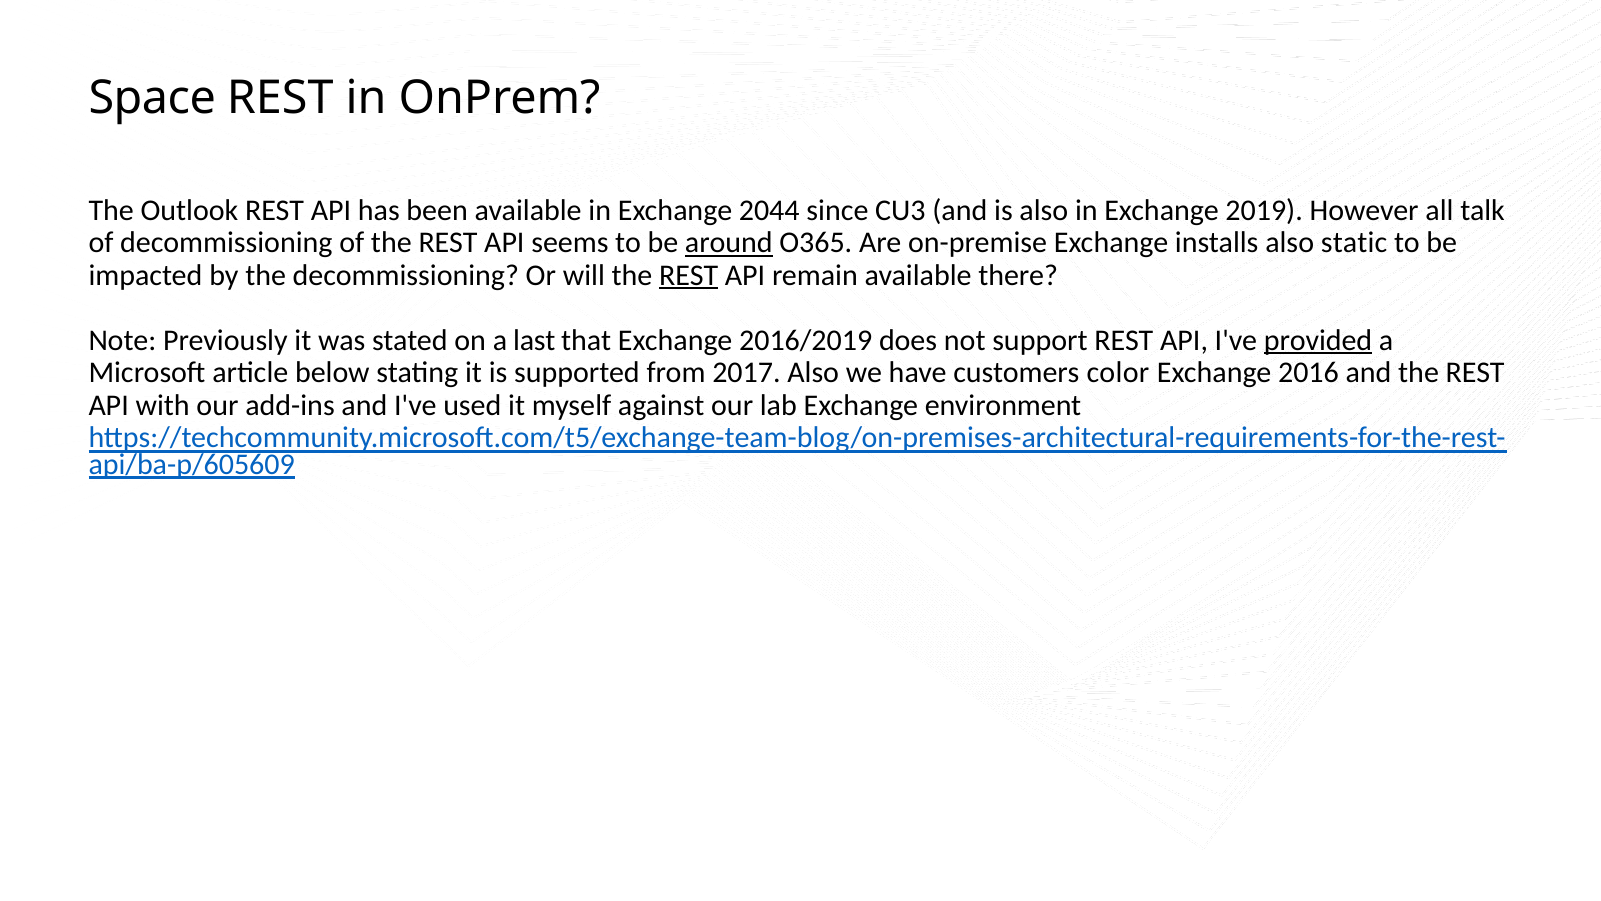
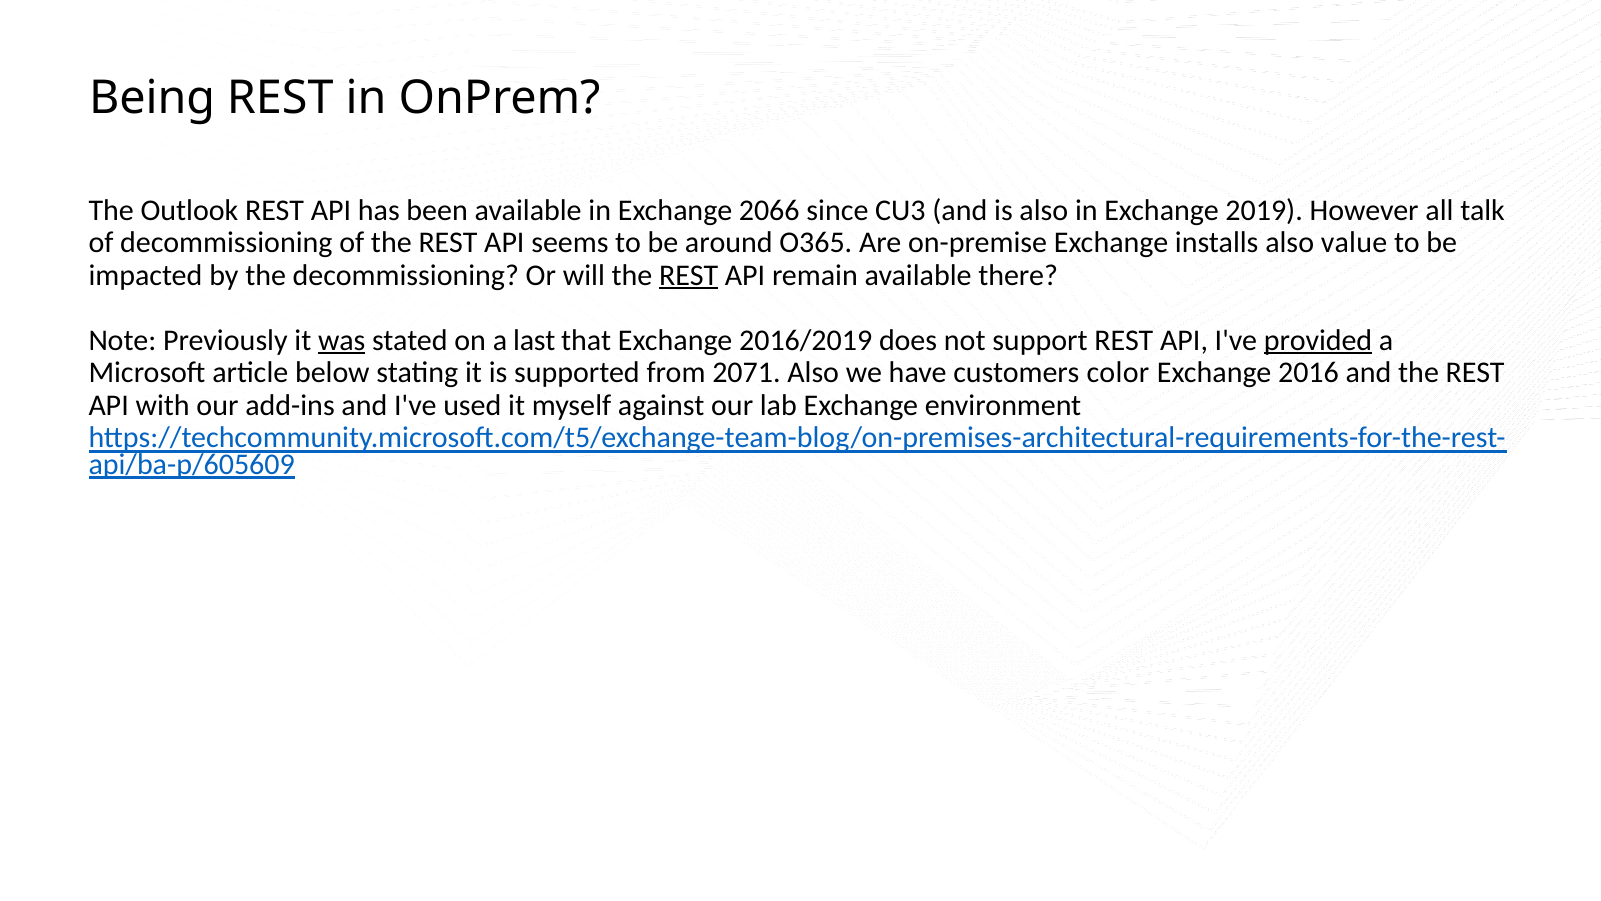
Space: Space -> Being
2044: 2044 -> 2066
around underline: present -> none
static: static -> value
was underline: none -> present
2017: 2017 -> 2071
